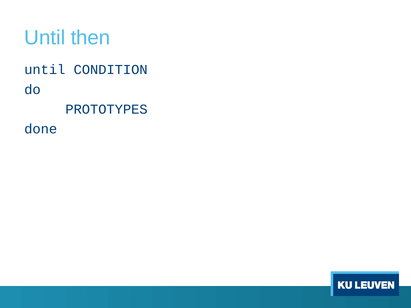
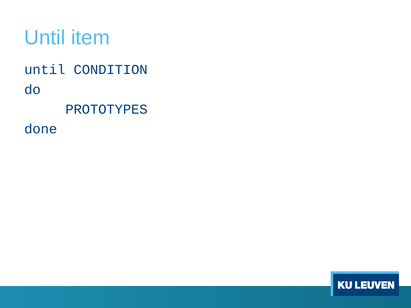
then: then -> item
